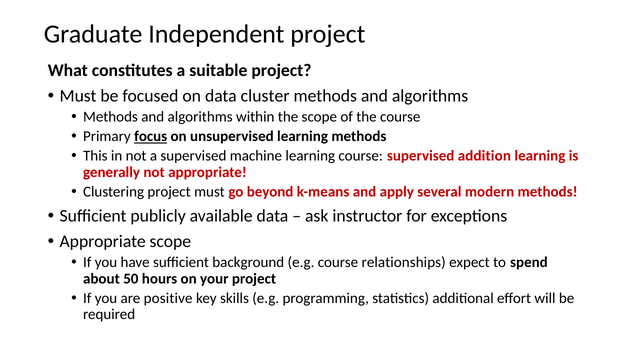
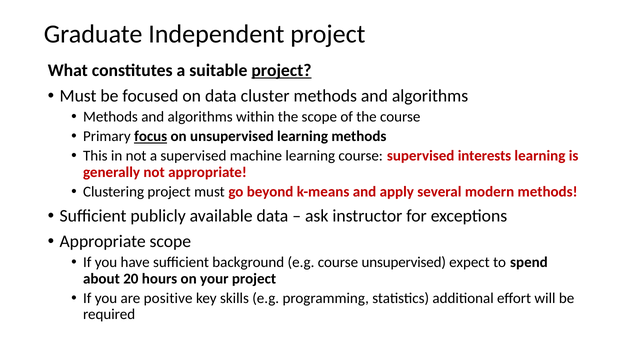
project at (281, 70) underline: none -> present
addition: addition -> interests
course relationships: relationships -> unsupervised
50: 50 -> 20
